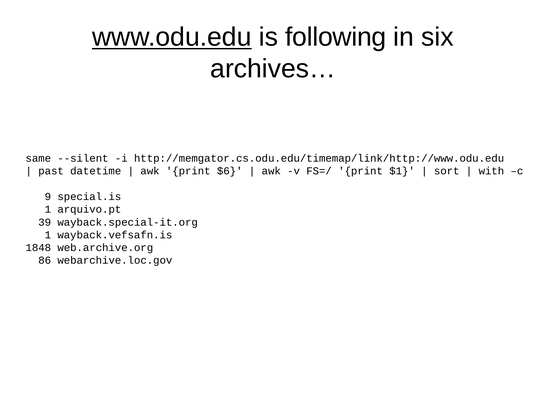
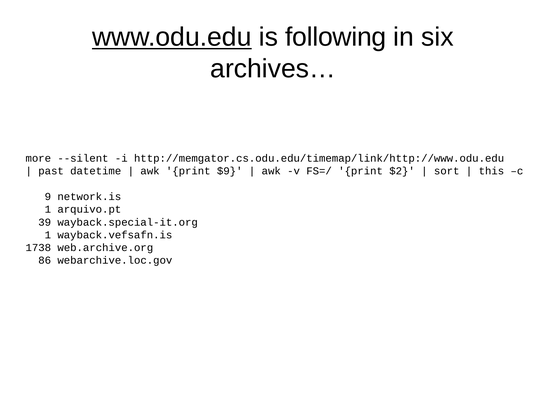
same: same -> more
$6: $6 -> $9
$1: $1 -> $2
with: with -> this
special.is: special.is -> network.is
1848: 1848 -> 1738
